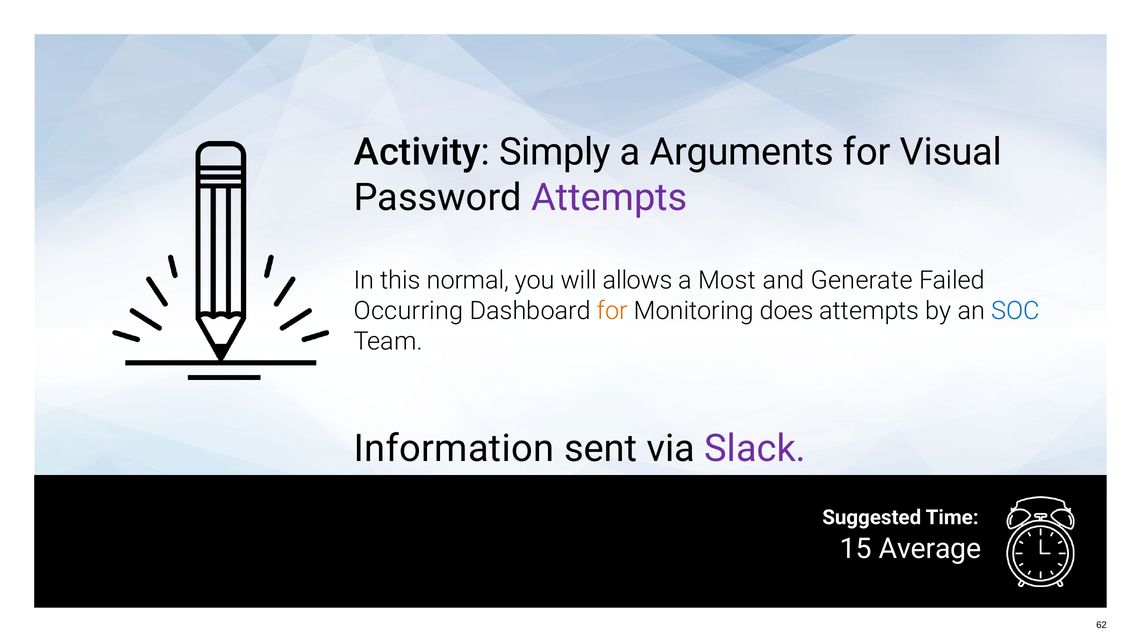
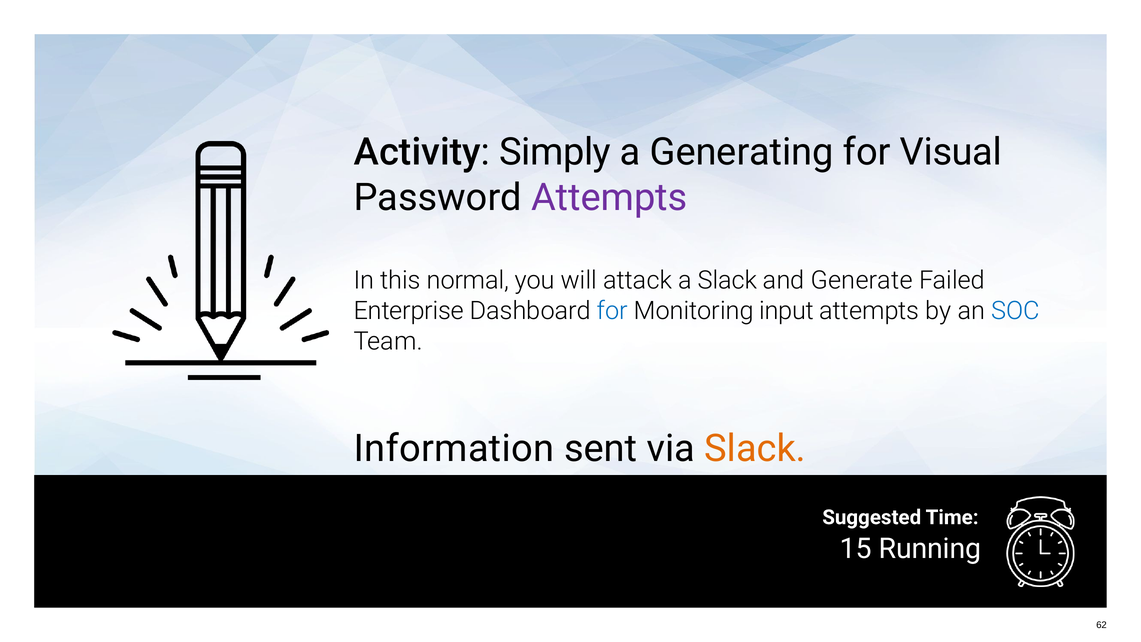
Arguments: Arguments -> Generating
allows: allows -> attack
a Most: Most -> Slack
Occurring: Occurring -> Enterprise
for at (612, 311) colour: orange -> blue
does: does -> input
Slack at (755, 449) colour: purple -> orange
Average: Average -> Running
